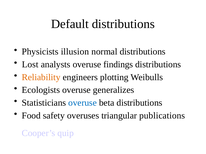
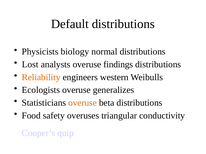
illusion: illusion -> biology
plotting: plotting -> western
overuse at (83, 103) colour: blue -> orange
publications: publications -> conductivity
